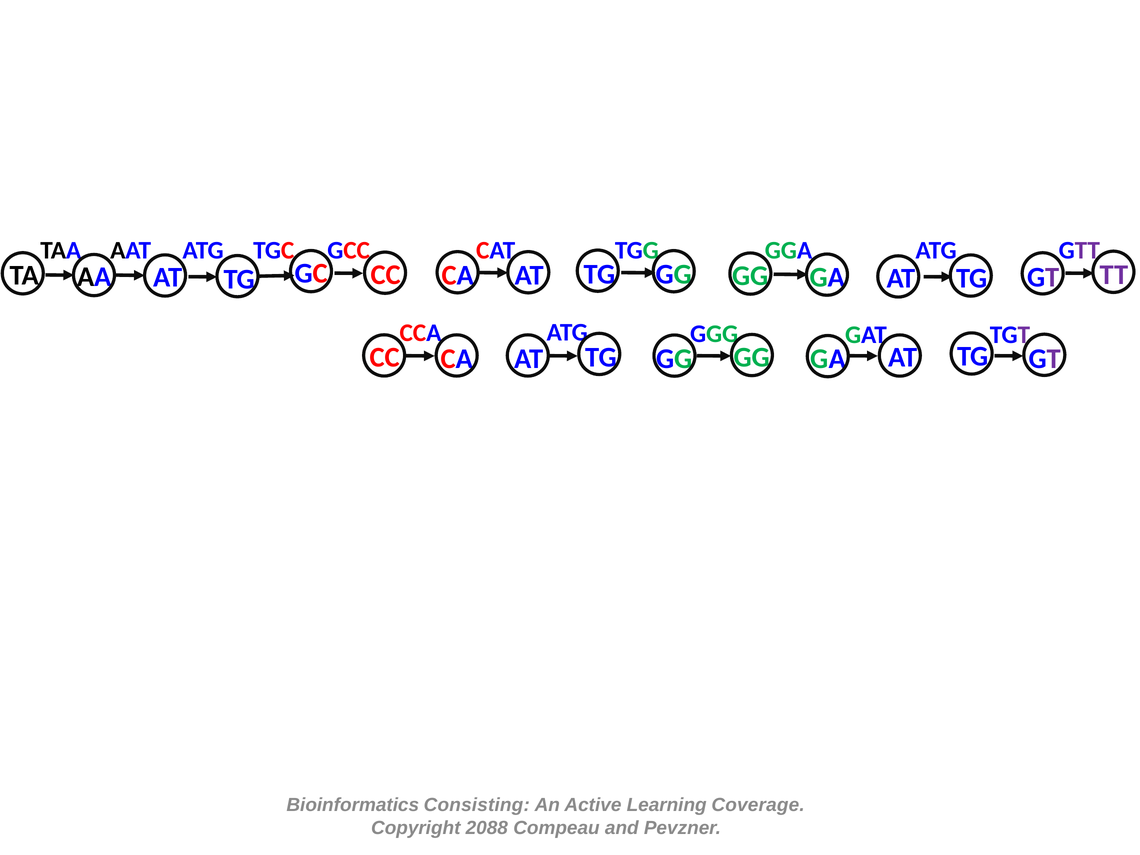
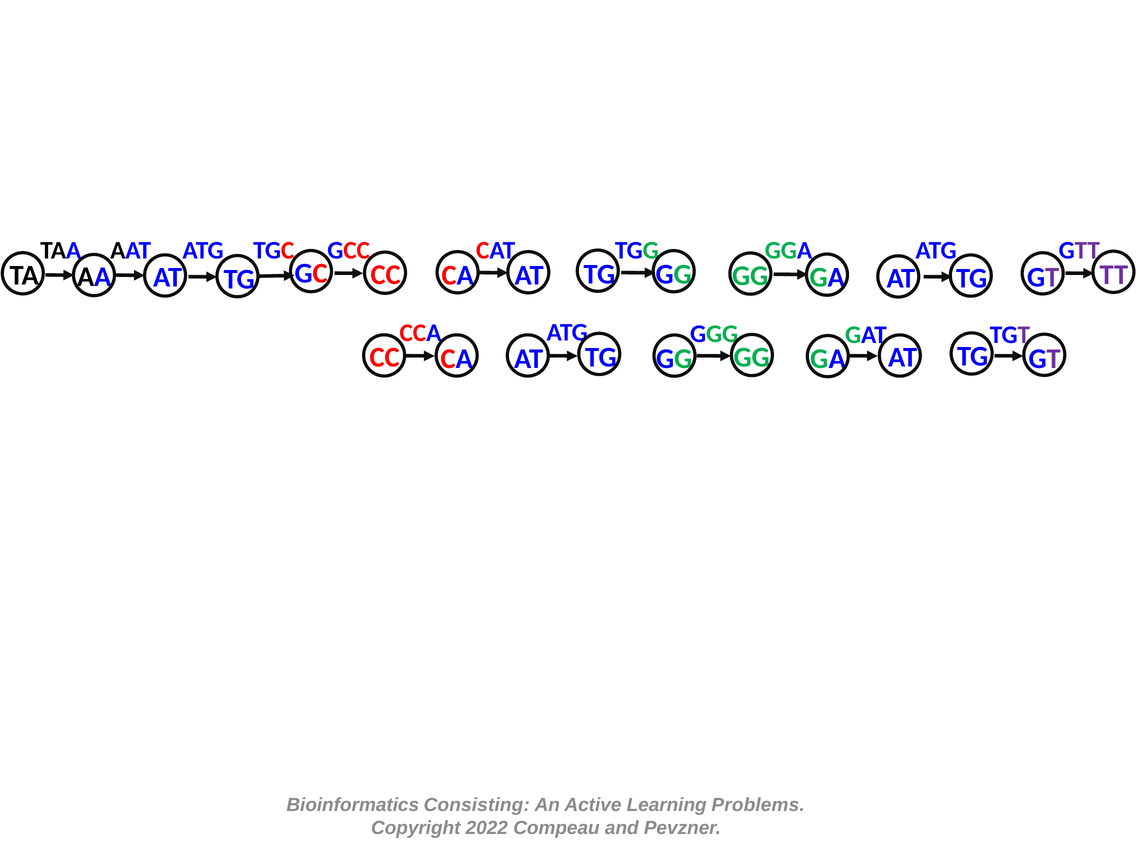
Coverage: Coverage -> Problems
2088: 2088 -> 2022
